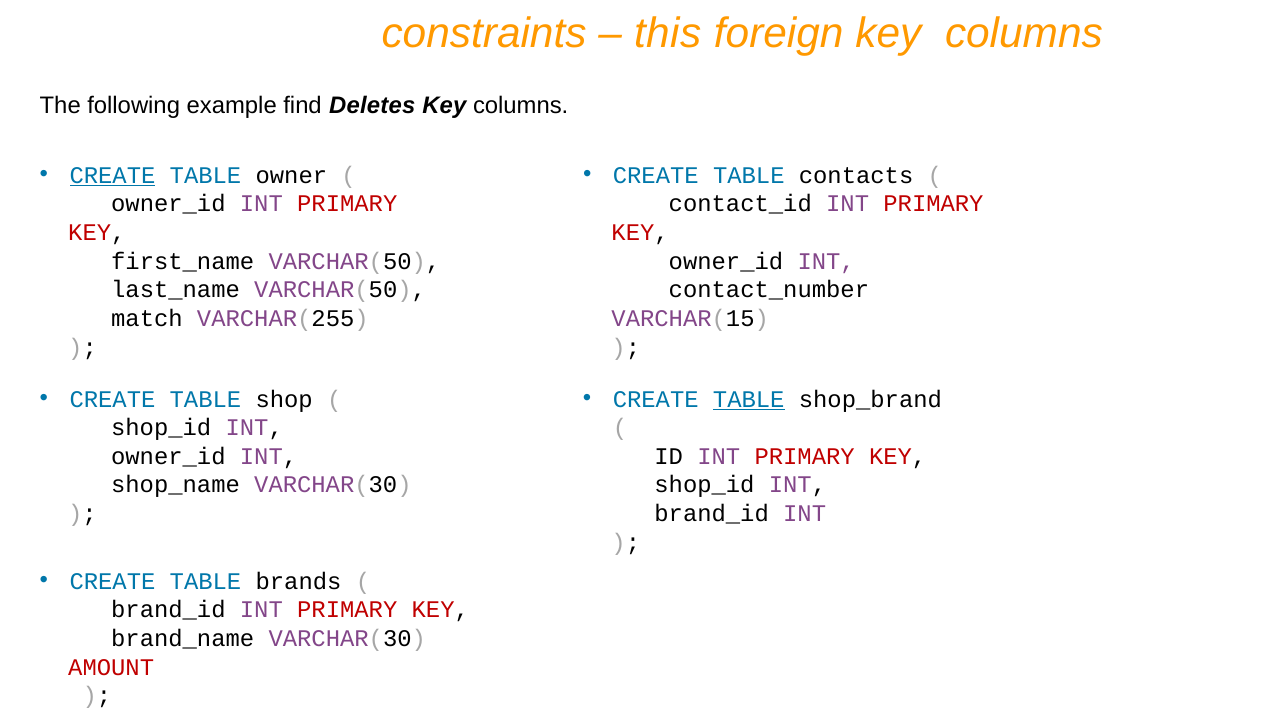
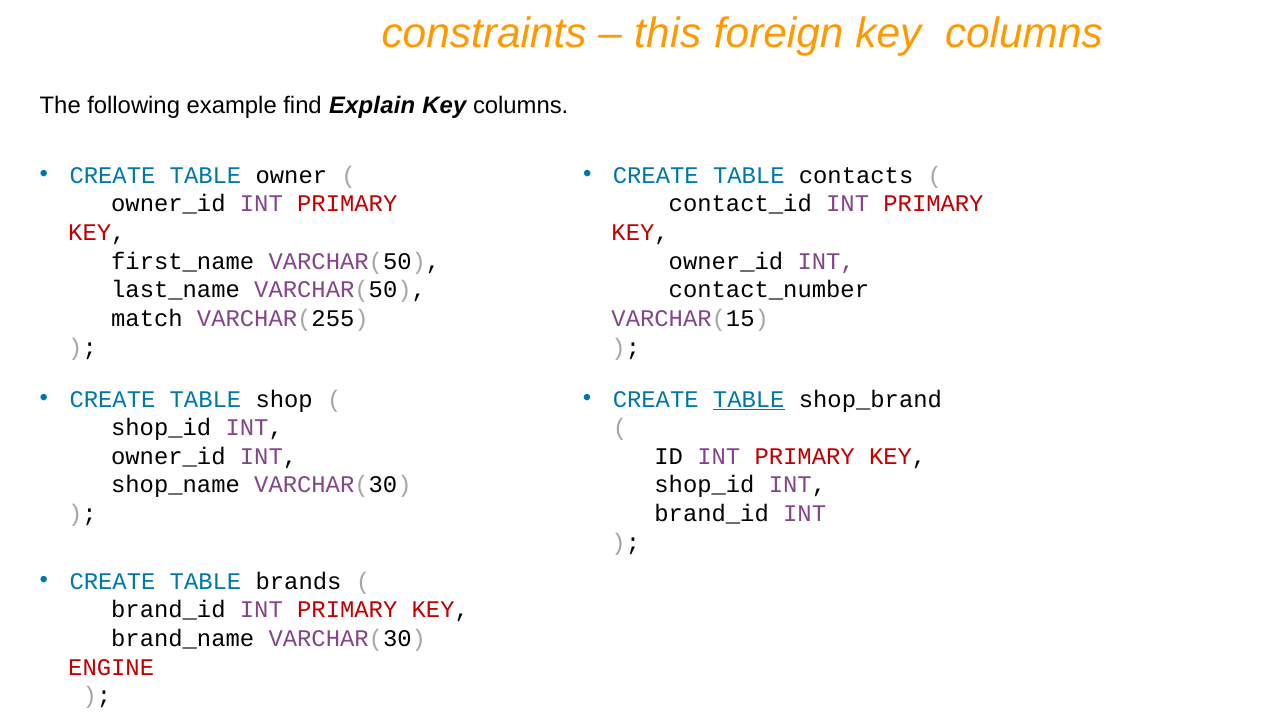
Deletes: Deletes -> Explain
CREATE at (112, 175) underline: present -> none
AMOUNT: AMOUNT -> ENGINE
